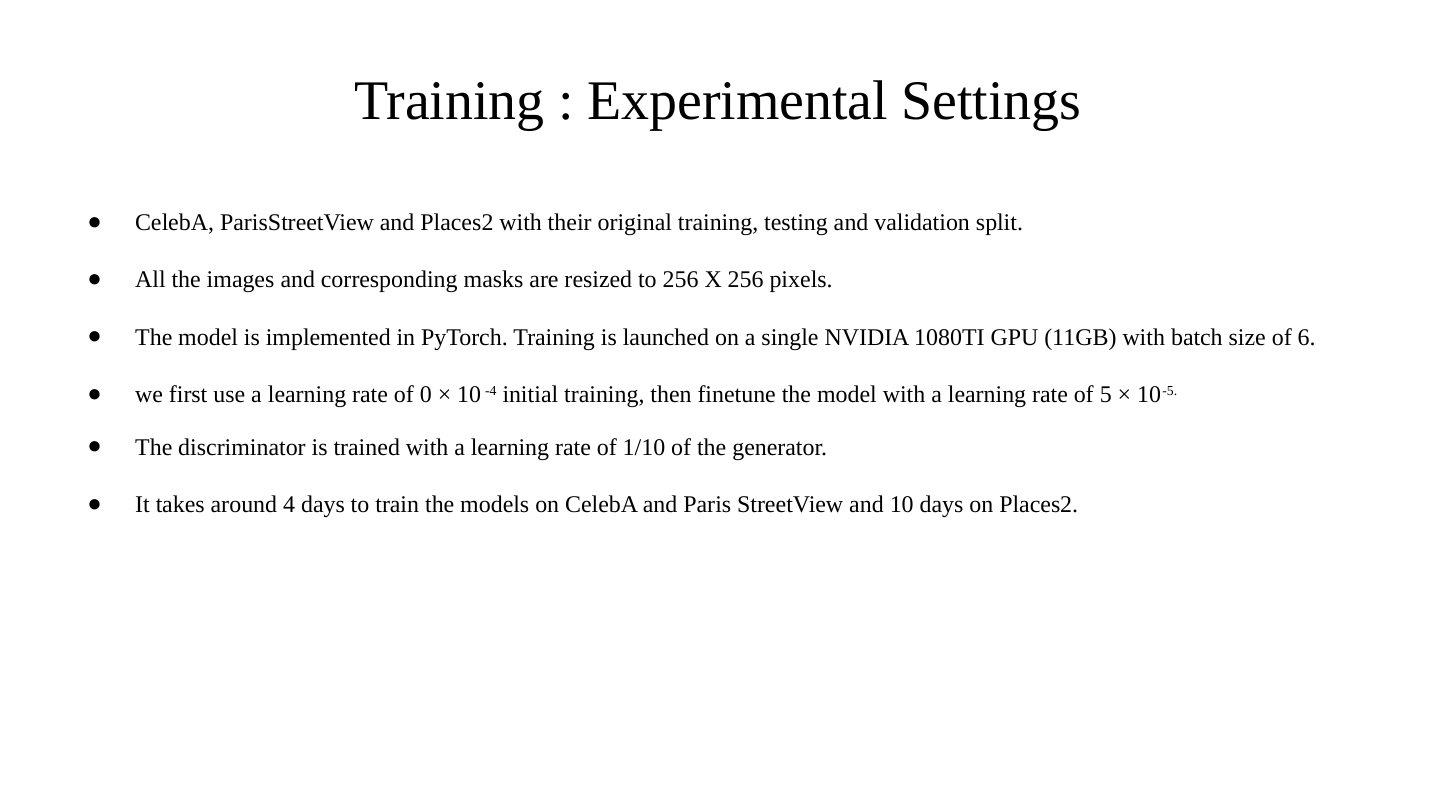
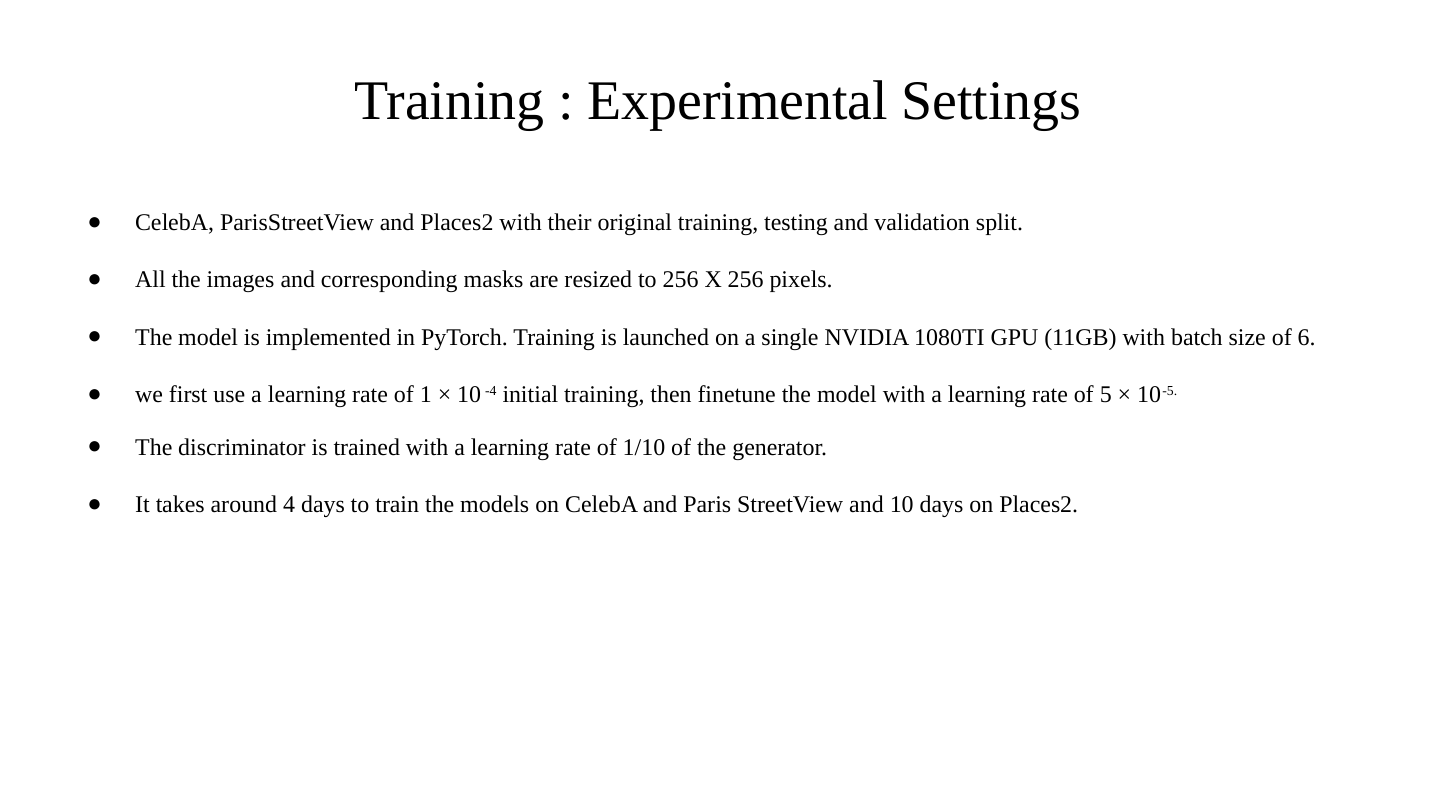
0: 0 -> 1
